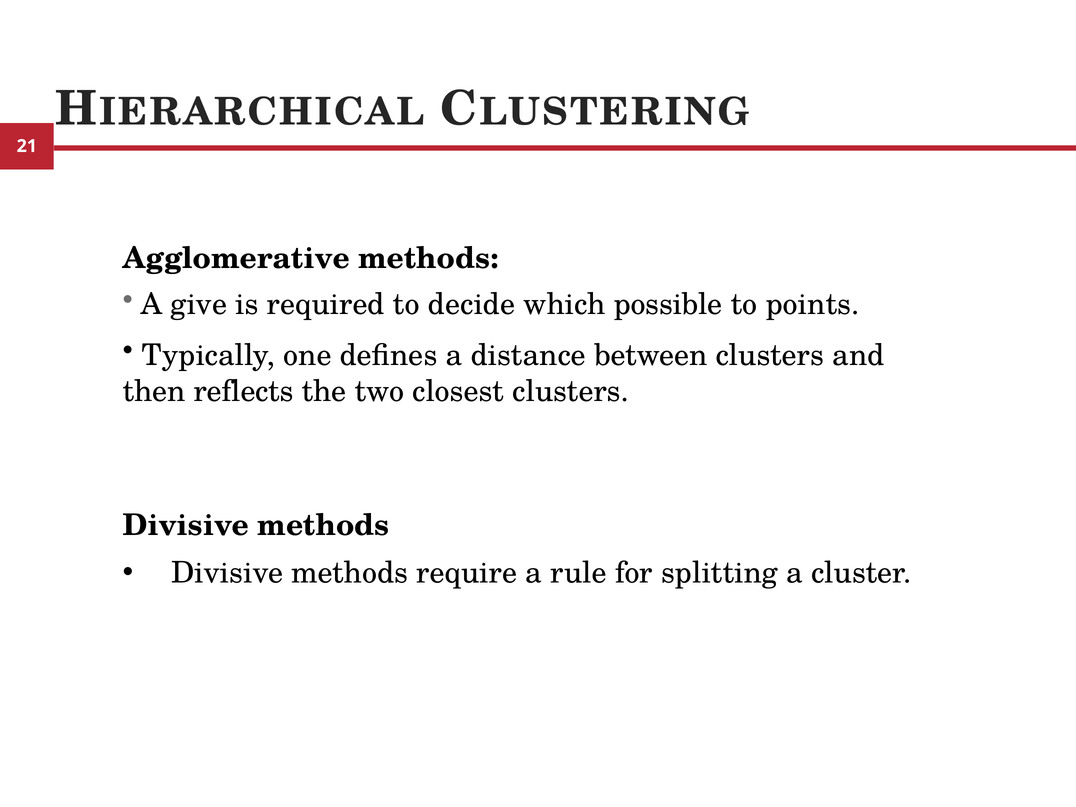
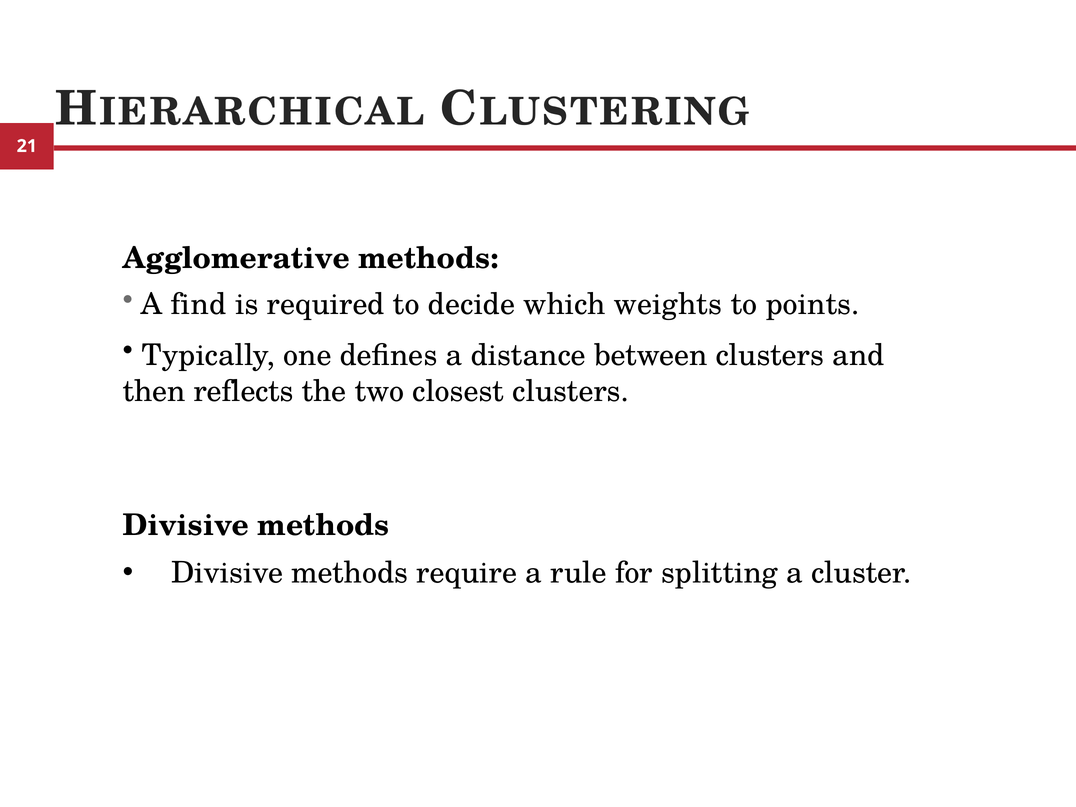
give: give -> find
possible: possible -> weights
